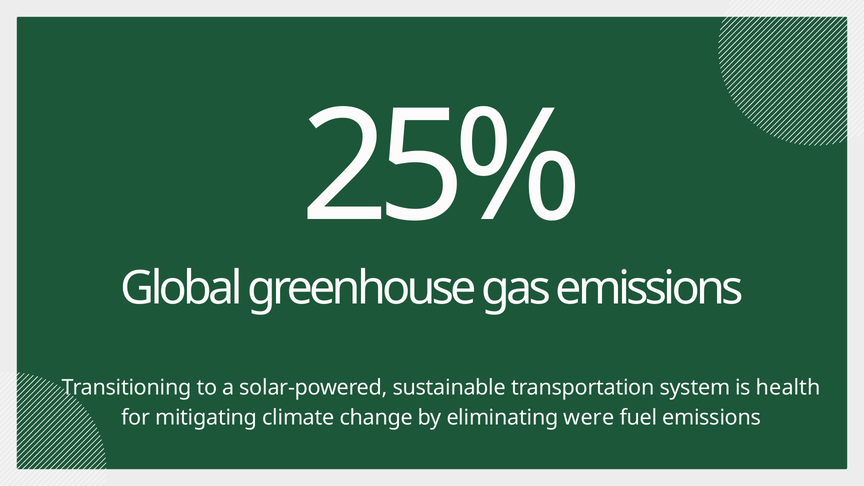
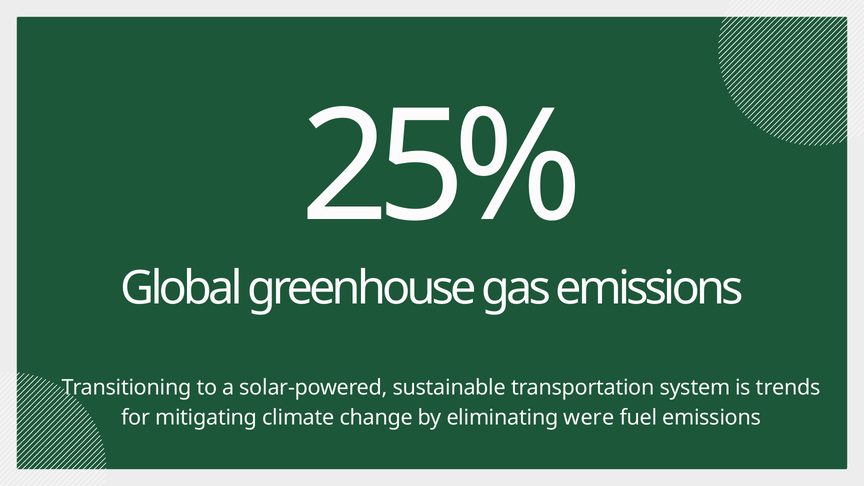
health: health -> trends
